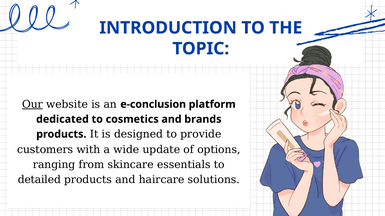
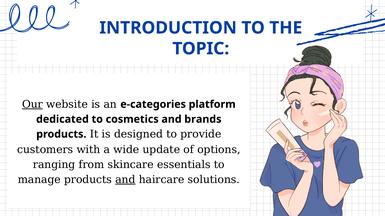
e-conclusion: e-conclusion -> e-categories
detailed: detailed -> manage
and at (125, 180) underline: none -> present
